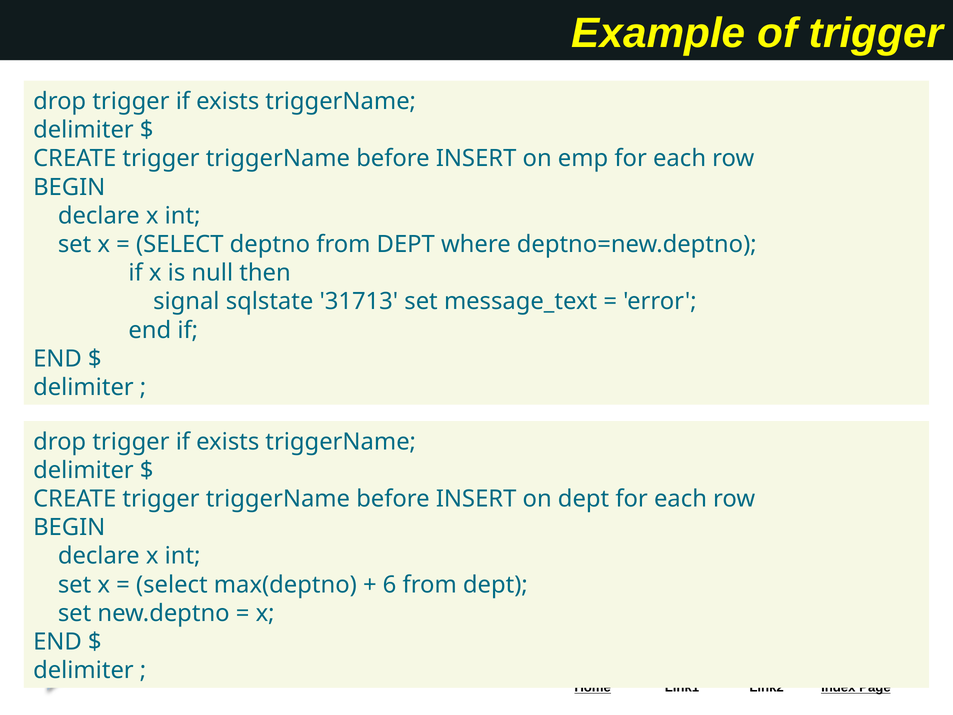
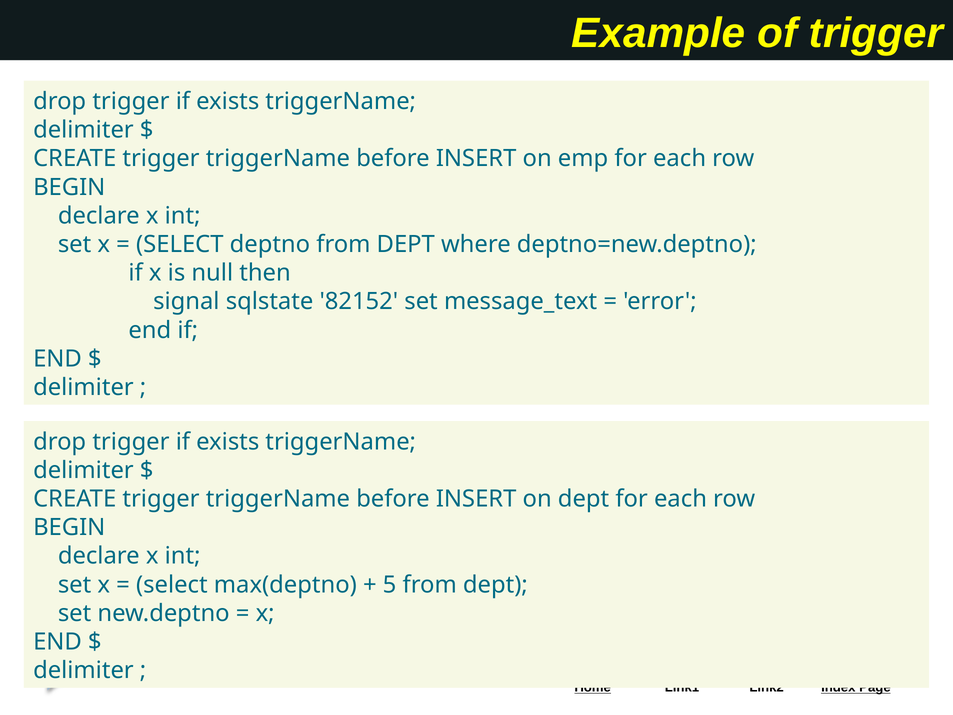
31713: 31713 -> 82152
6: 6 -> 5
